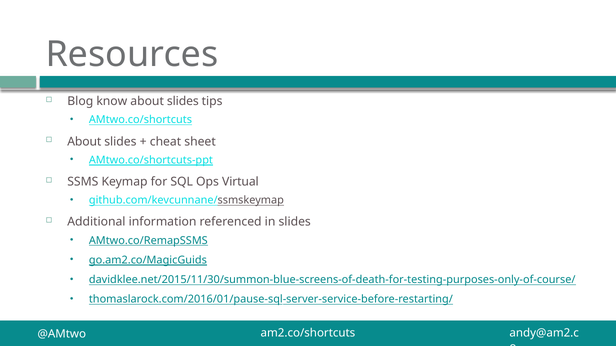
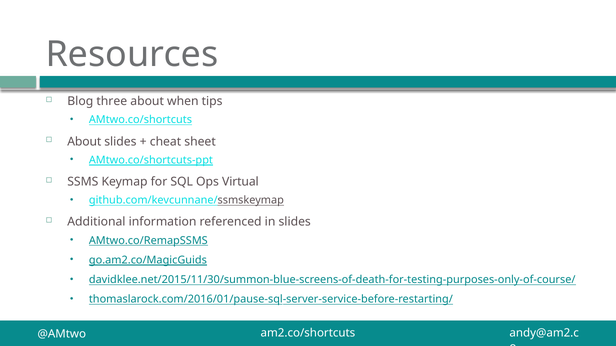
know: know -> three
slides at (183, 102): slides -> when
